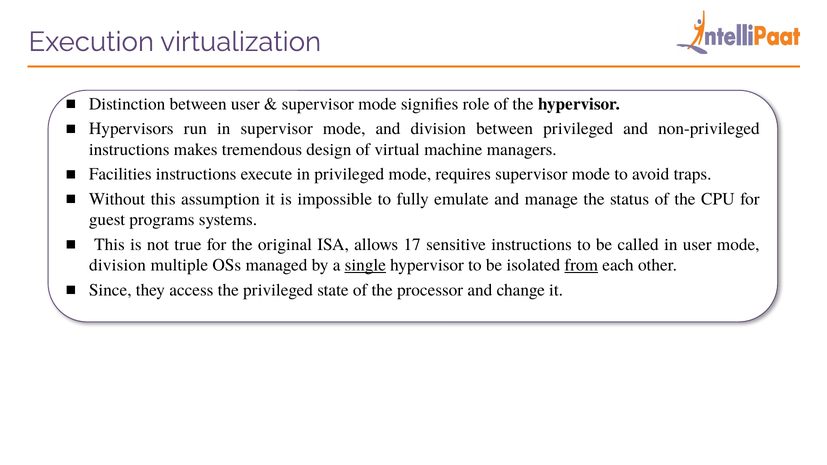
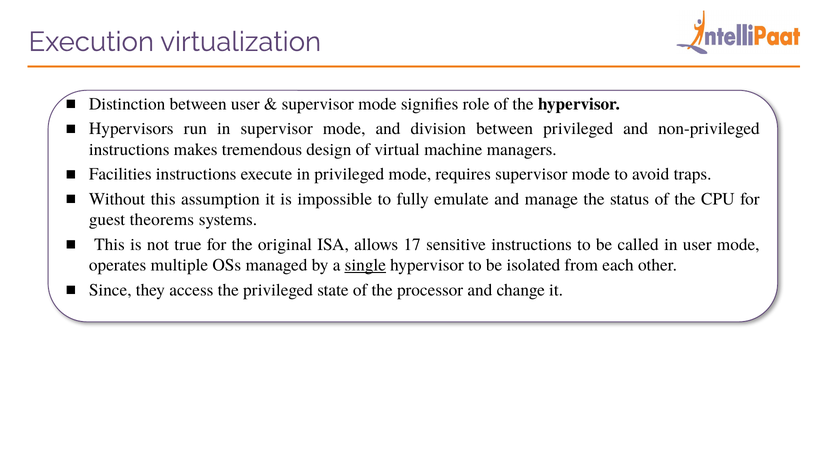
programs: programs -> theorems
division at (118, 265): division -> operates
from underline: present -> none
